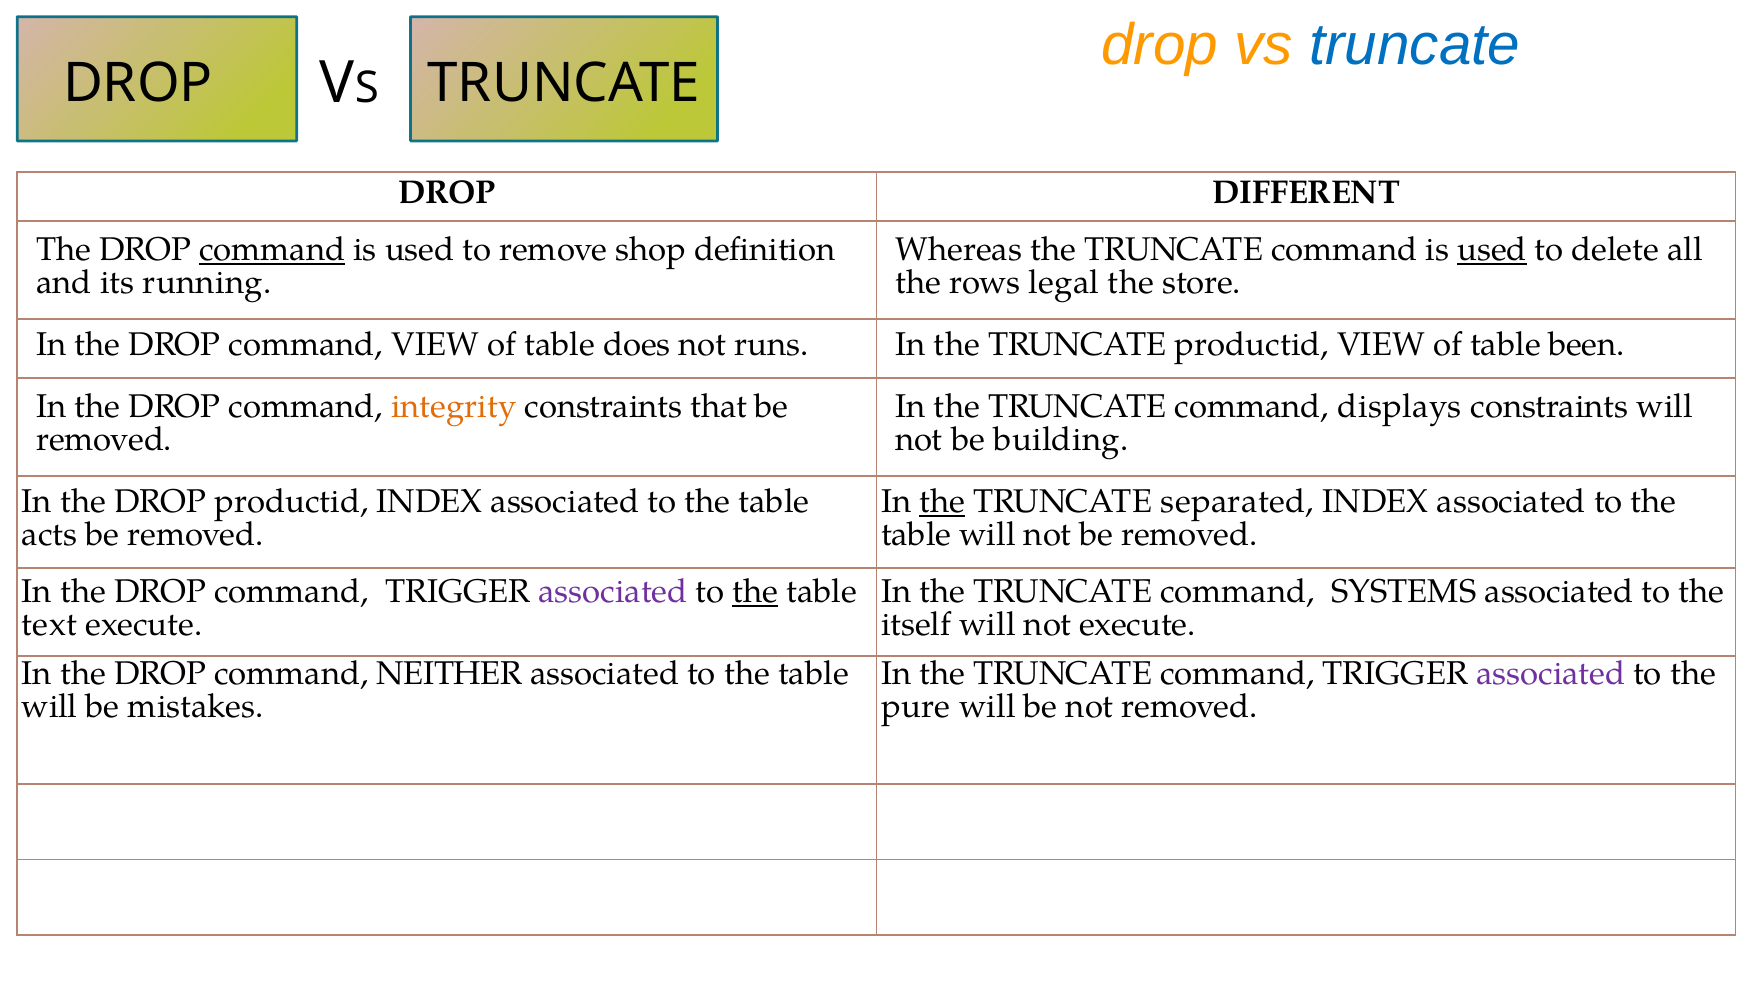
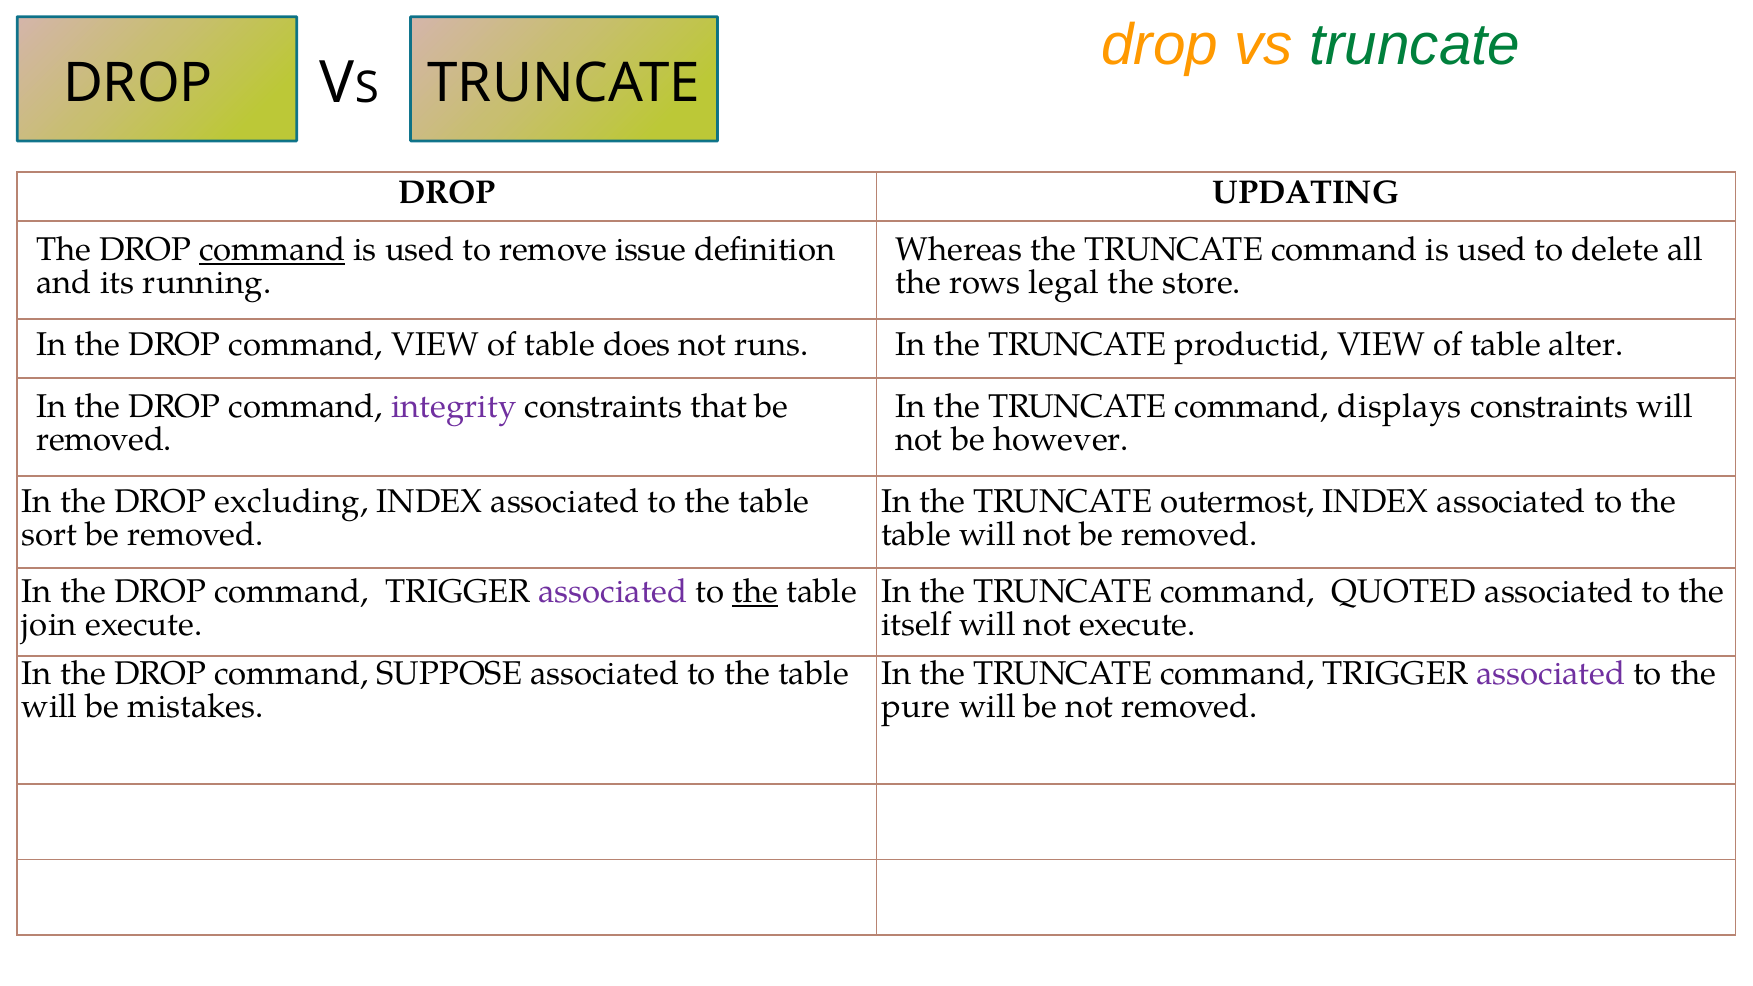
truncate at (1415, 46) colour: blue -> green
DIFFERENT: DIFFERENT -> UPDATING
shop: shop -> issue
used at (1492, 250) underline: present -> none
been: been -> alter
integrity colour: orange -> purple
building: building -> however
DROP productid: productid -> excluding
the at (942, 502) underline: present -> none
separated: separated -> outermost
acts: acts -> sort
SYSTEMS: SYSTEMS -> QUOTED
text: text -> join
NEITHER: NEITHER -> SUPPOSE
